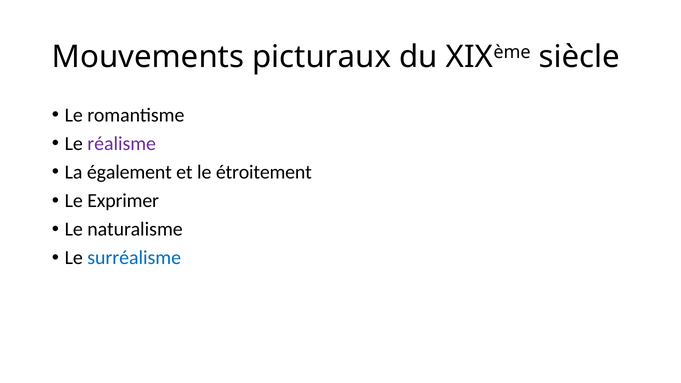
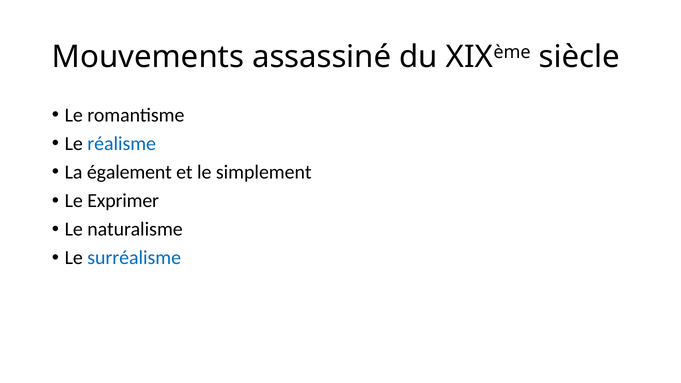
picturaux: picturaux -> assassiné
réalisme colour: purple -> blue
étroitement: étroitement -> simplement
